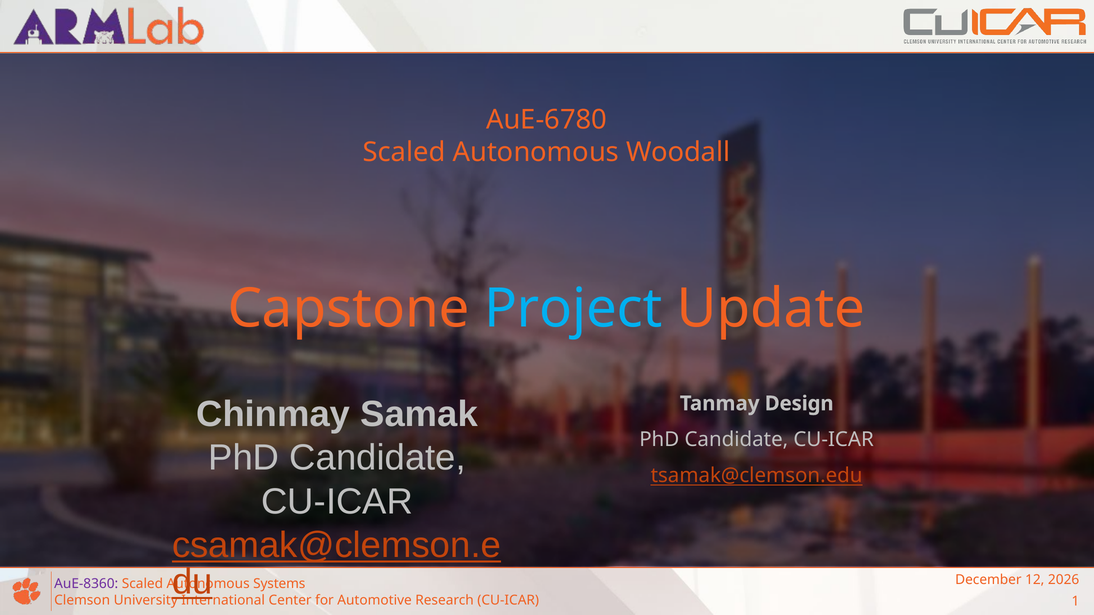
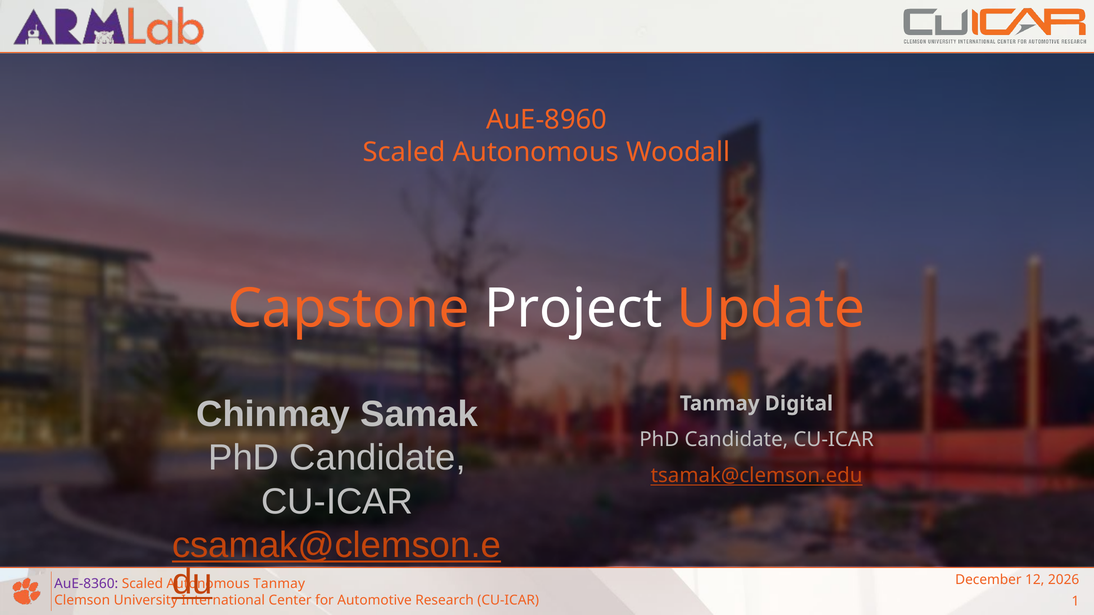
AuE-6780: AuE-6780 -> AuE-8960
Project colour: light blue -> white
Design: Design -> Digital
Systems at (279, 584): Systems -> Tanmay
